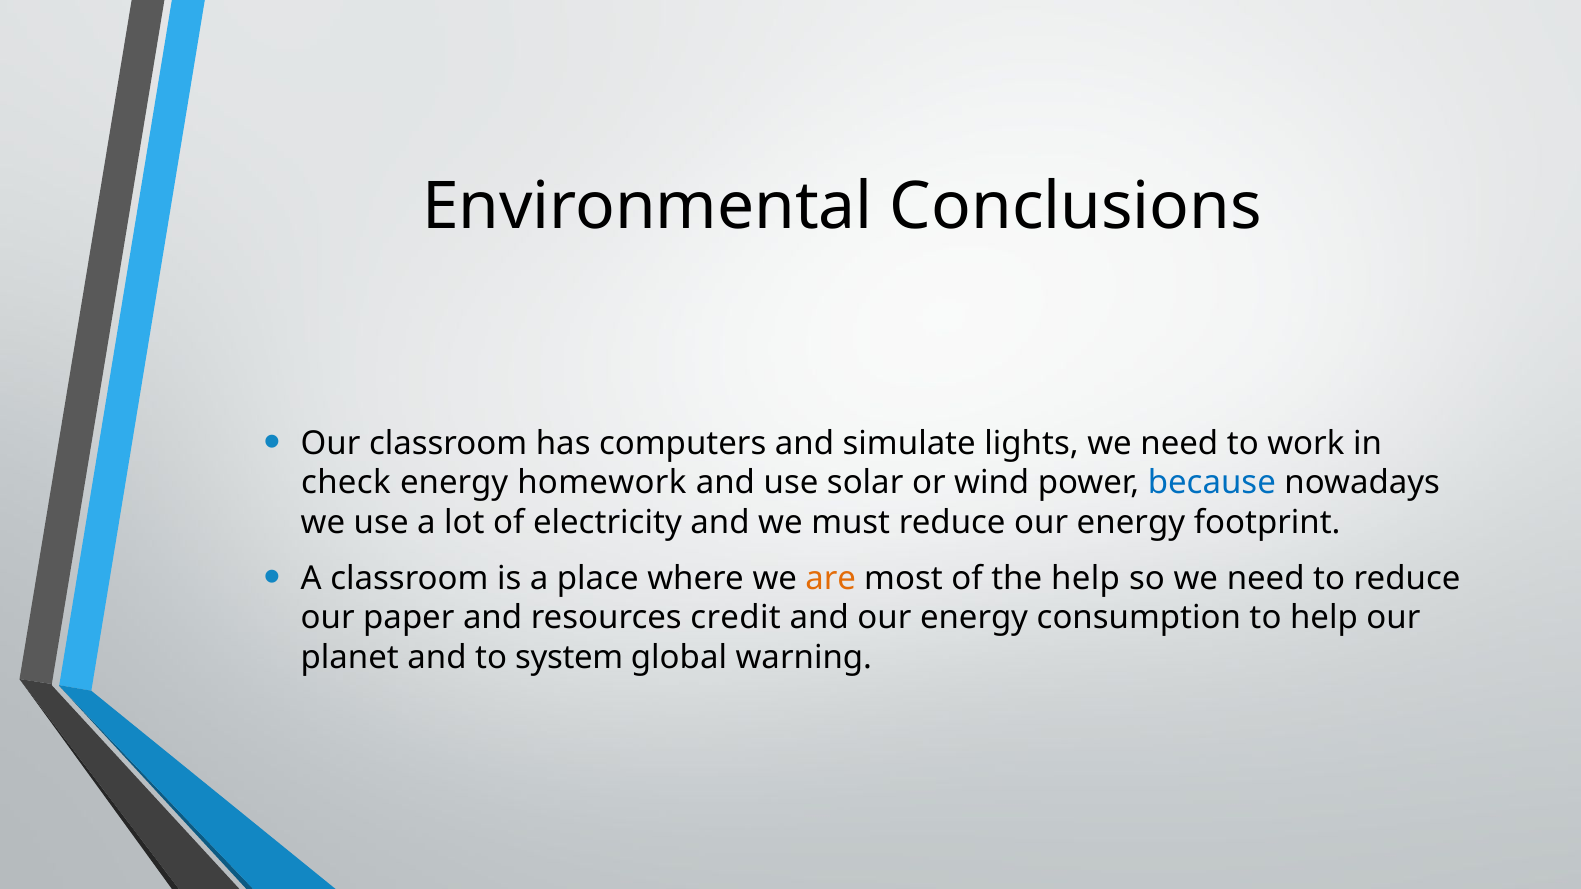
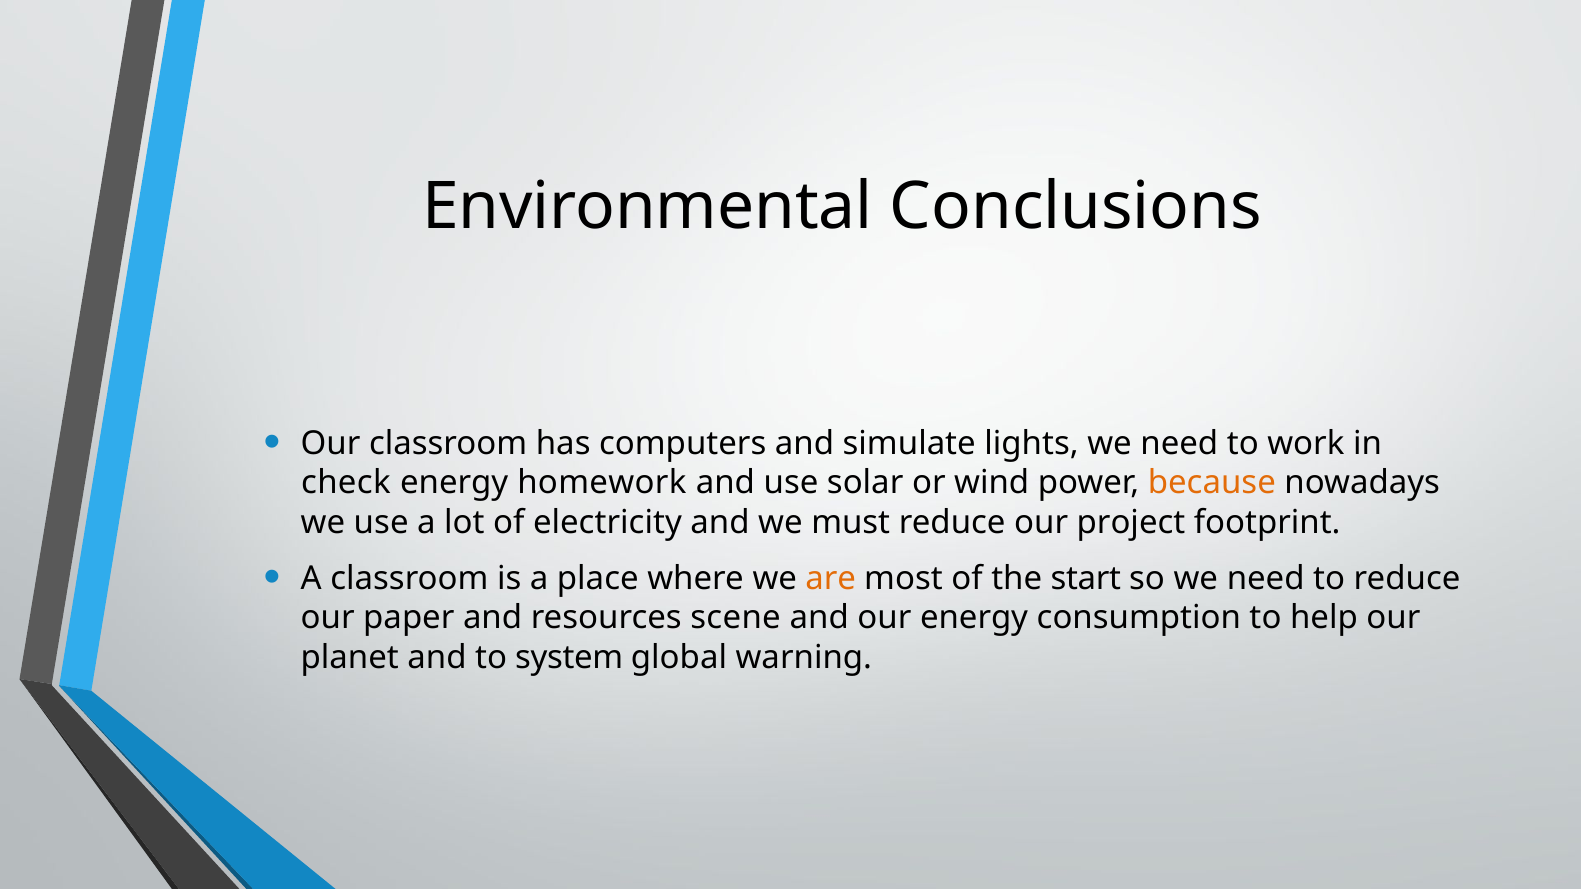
because colour: blue -> orange
reduce our energy: energy -> project
the help: help -> start
credit: credit -> scene
